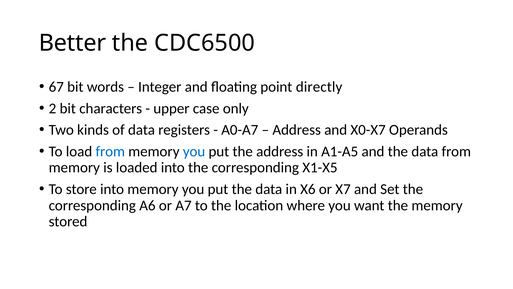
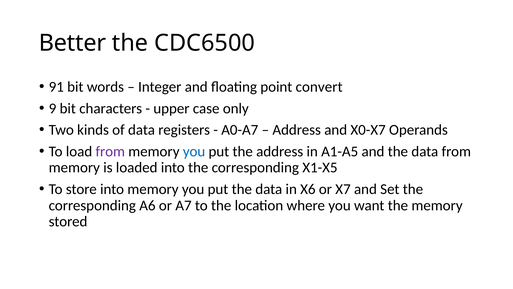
67: 67 -> 91
directly: directly -> convert
2: 2 -> 9
from at (110, 151) colour: blue -> purple
